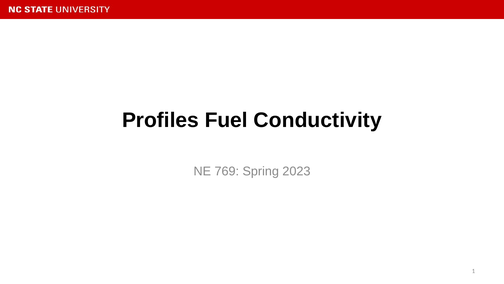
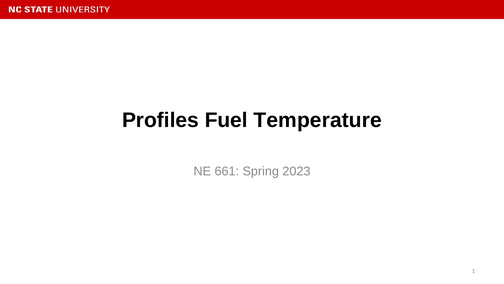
Conductivity: Conductivity -> Temperature
769: 769 -> 661
